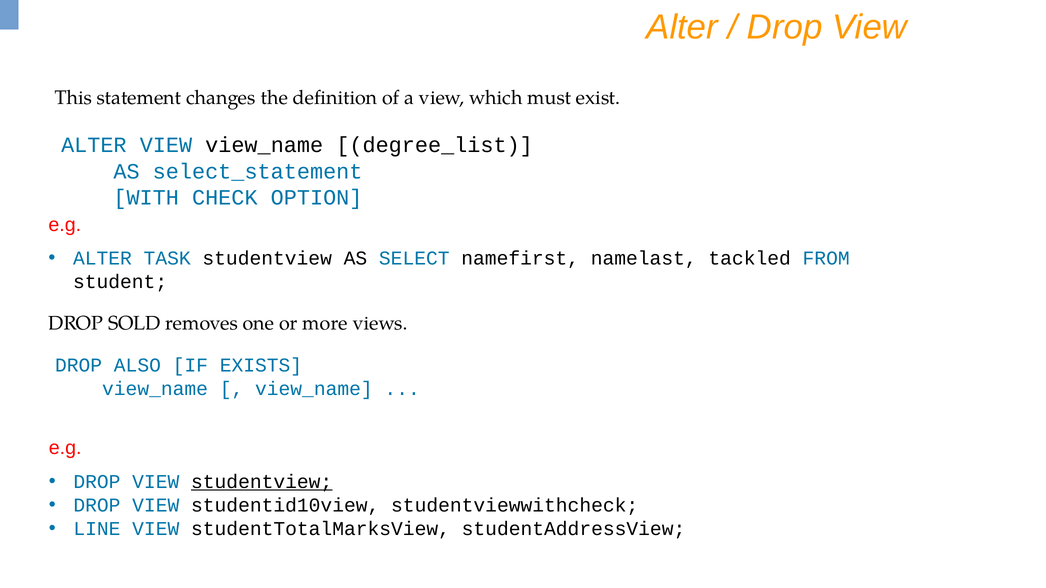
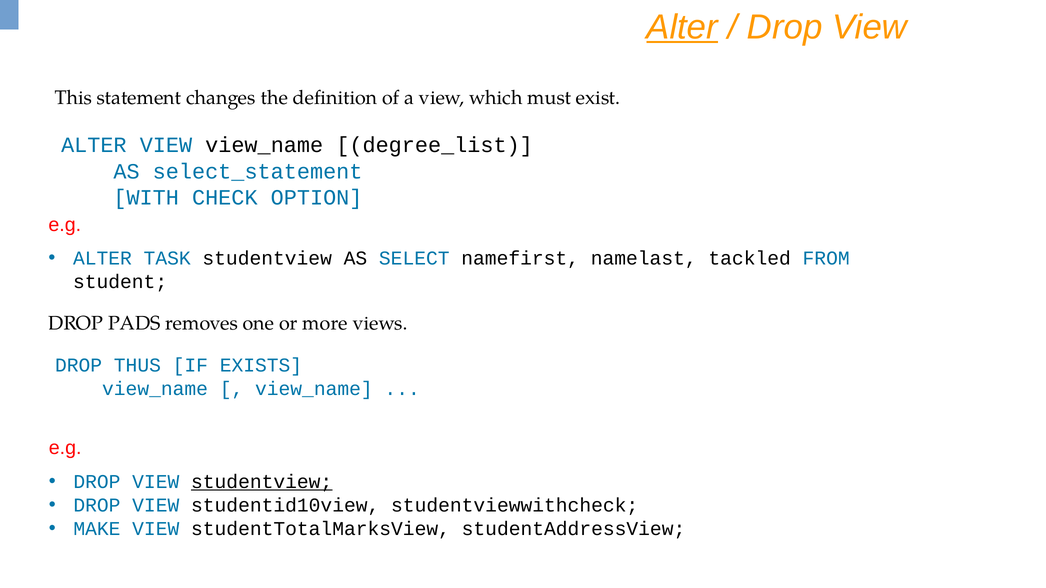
Alter at (682, 27) underline: none -> present
SOLD: SOLD -> PADS
ALSO: ALSO -> THUS
LINE: LINE -> MAKE
